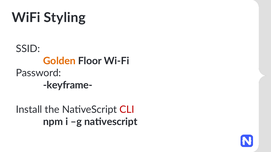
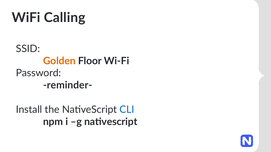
Styling: Styling -> Calling
keyframe-: keyframe- -> reminder-
CLI colour: red -> blue
